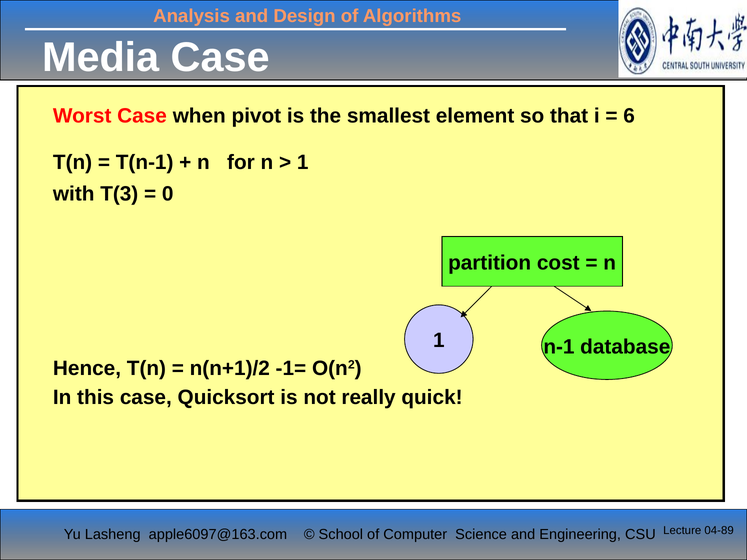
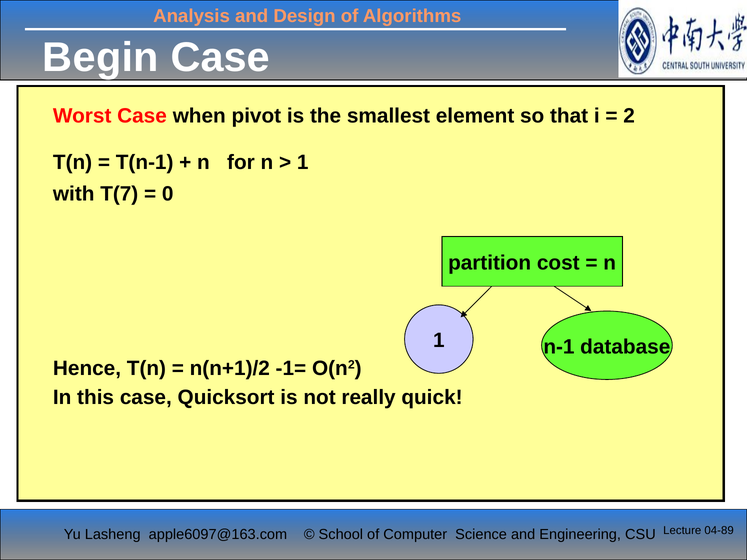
Media: Media -> Begin
6: 6 -> 2
T(3: T(3 -> T(7
